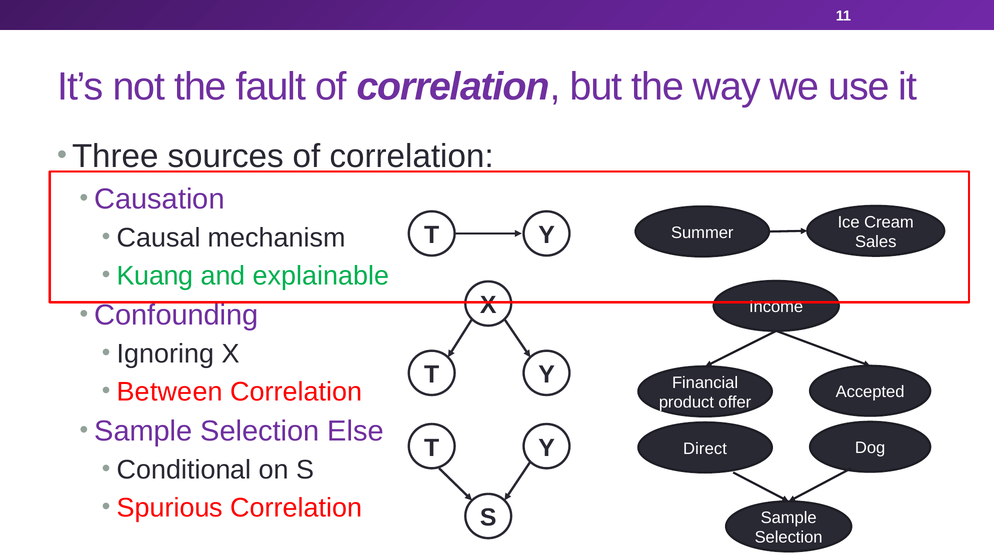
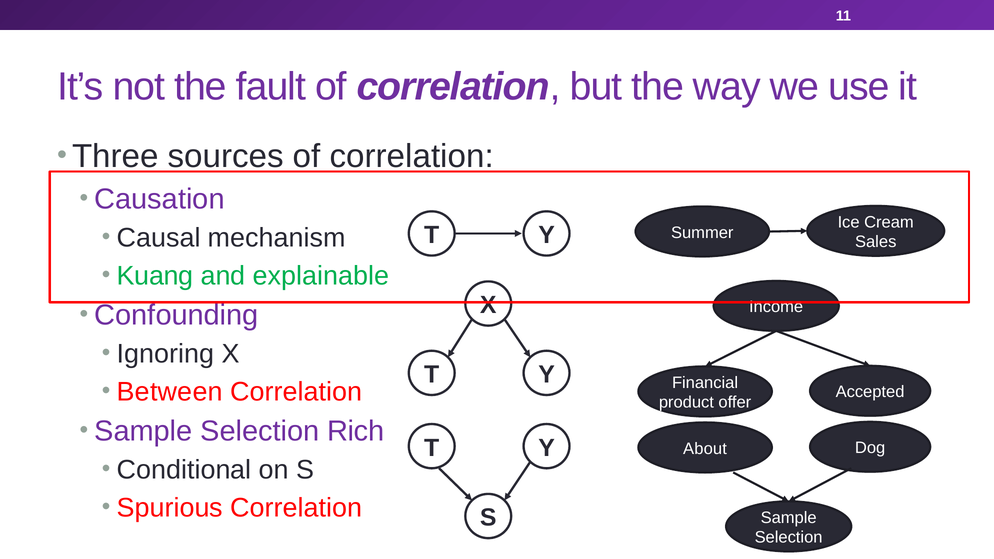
Else: Else -> Rich
Direct: Direct -> About
